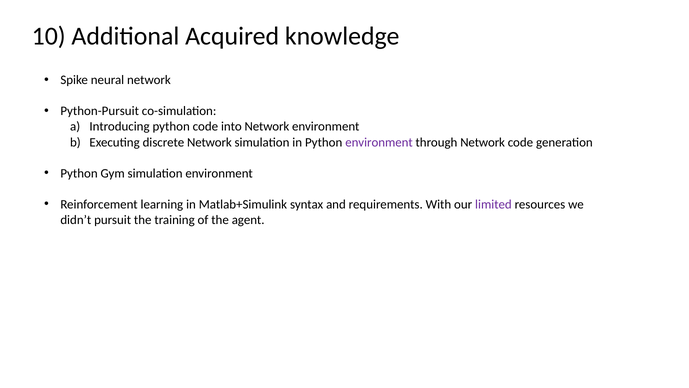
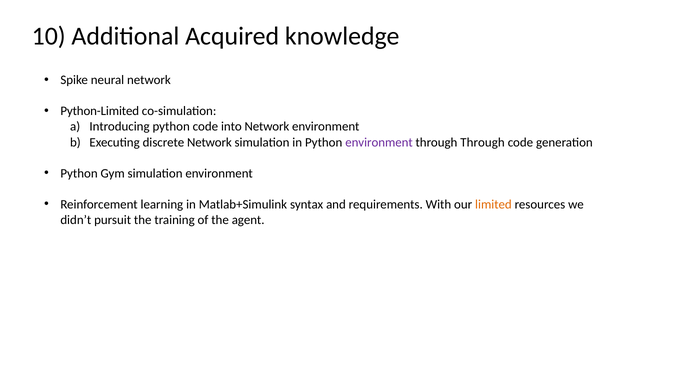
Python-Pursuit: Python-Pursuit -> Python-Limited
through Network: Network -> Through
limited colour: purple -> orange
